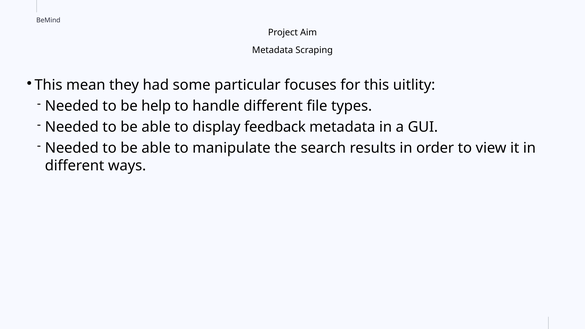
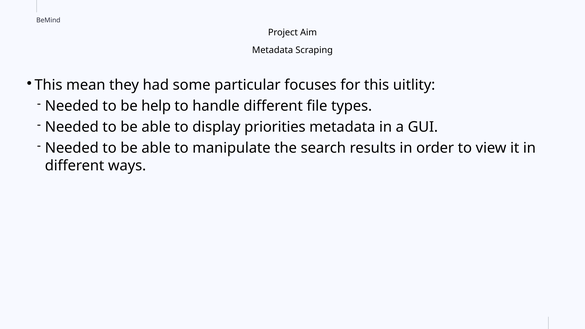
feedback: feedback -> priorities
